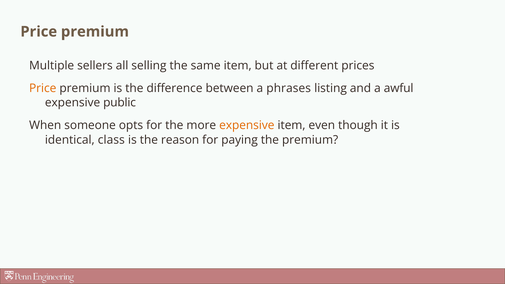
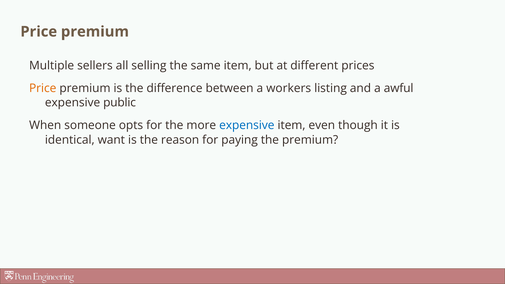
phrases: phrases -> workers
expensive at (247, 125) colour: orange -> blue
class: class -> want
